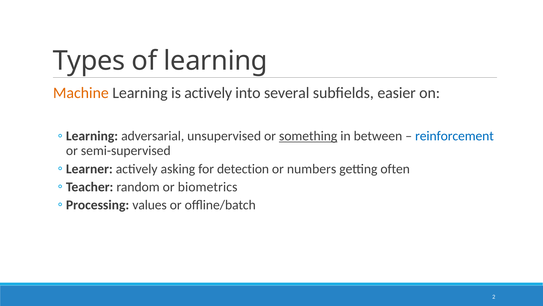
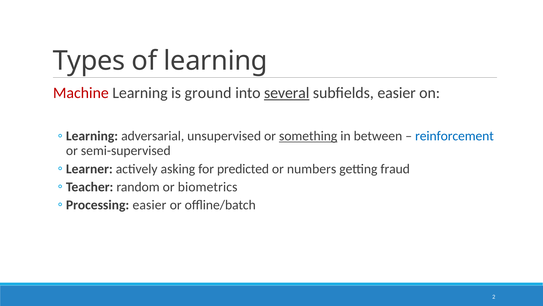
Machine colour: orange -> red
is actively: actively -> ground
several underline: none -> present
detection: detection -> predicted
often: often -> fraud
values at (150, 205): values -> easier
